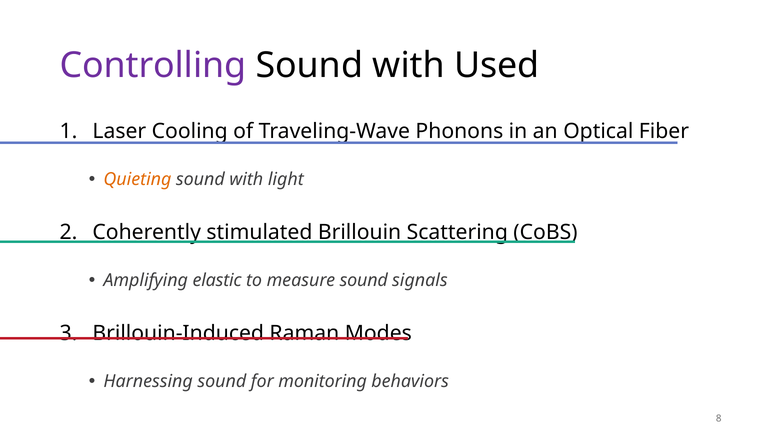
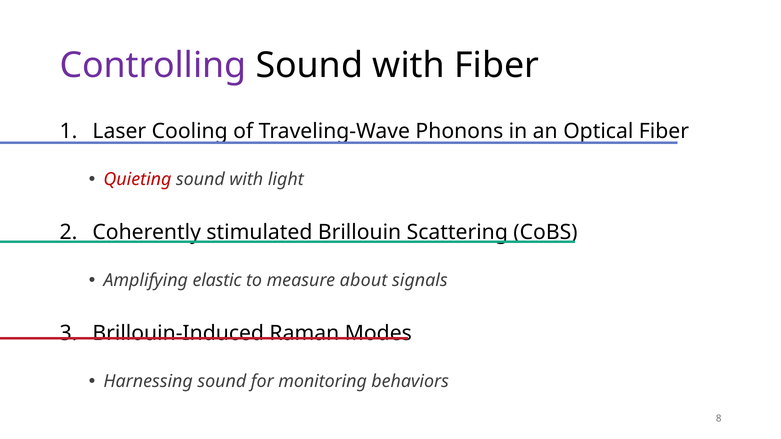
with Used: Used -> Fiber
Quieting colour: orange -> red
measure sound: sound -> about
